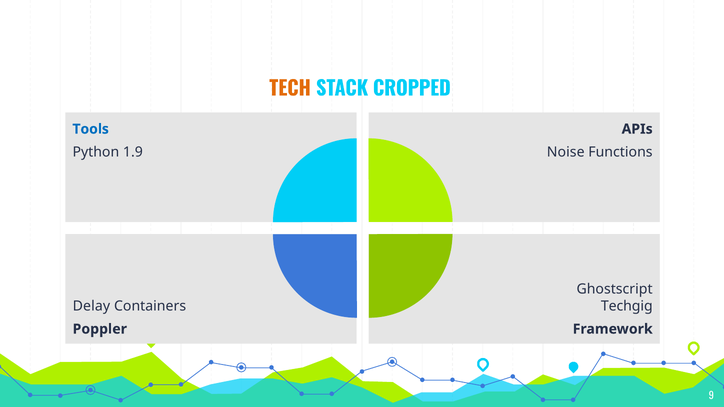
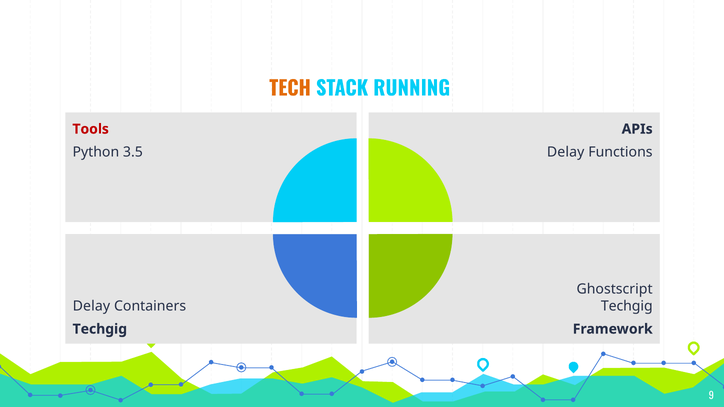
CROPPED: CROPPED -> RUNNING
Tools colour: blue -> red
1.9: 1.9 -> 3.5
Noise at (566, 152): Noise -> Delay
Poppler at (100, 329): Poppler -> Techgig
